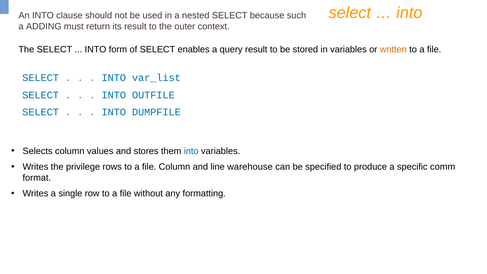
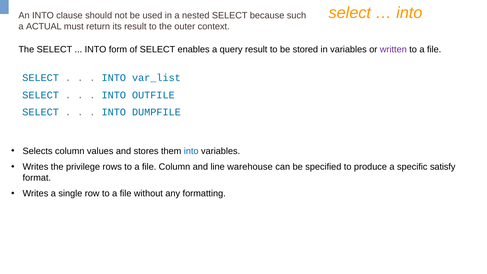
ADDING: ADDING -> ACTUAL
written colour: orange -> purple
comm: comm -> satisfy
